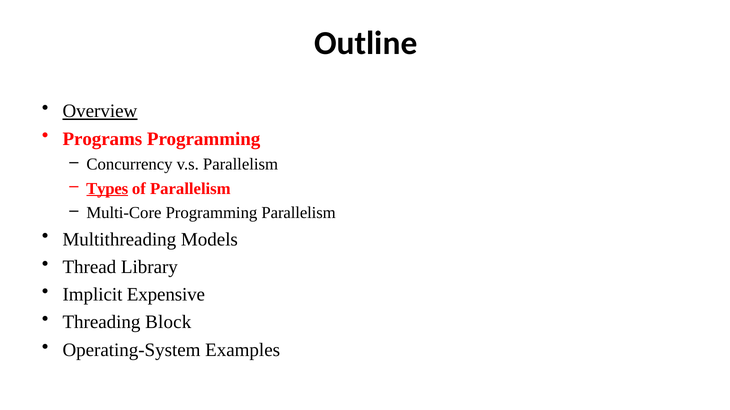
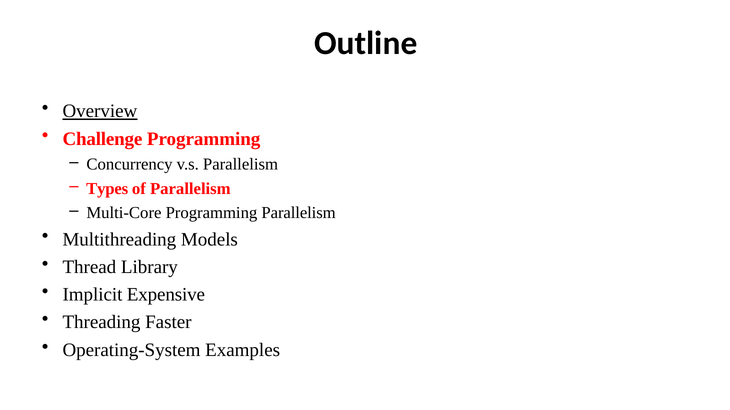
Programs: Programs -> Challenge
Types underline: present -> none
Block: Block -> Faster
